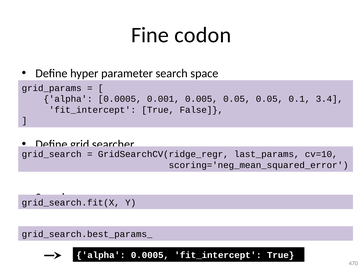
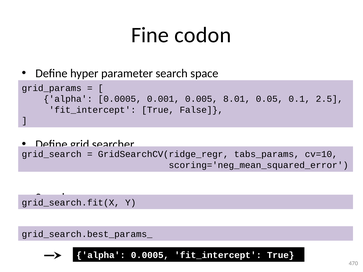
0.005 0.05: 0.05 -> 8.01
3.4: 3.4 -> 2.5
last_params: last_params -> tabs_params
